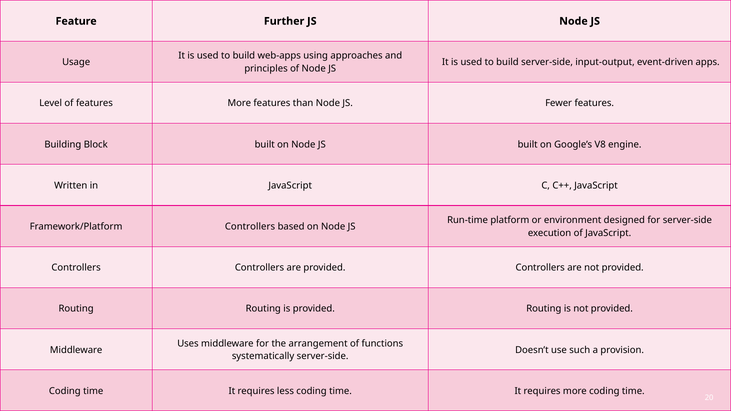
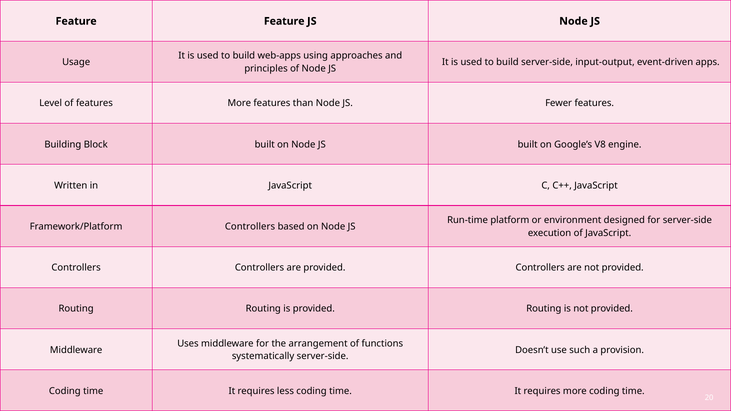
Feature Further: Further -> Feature
